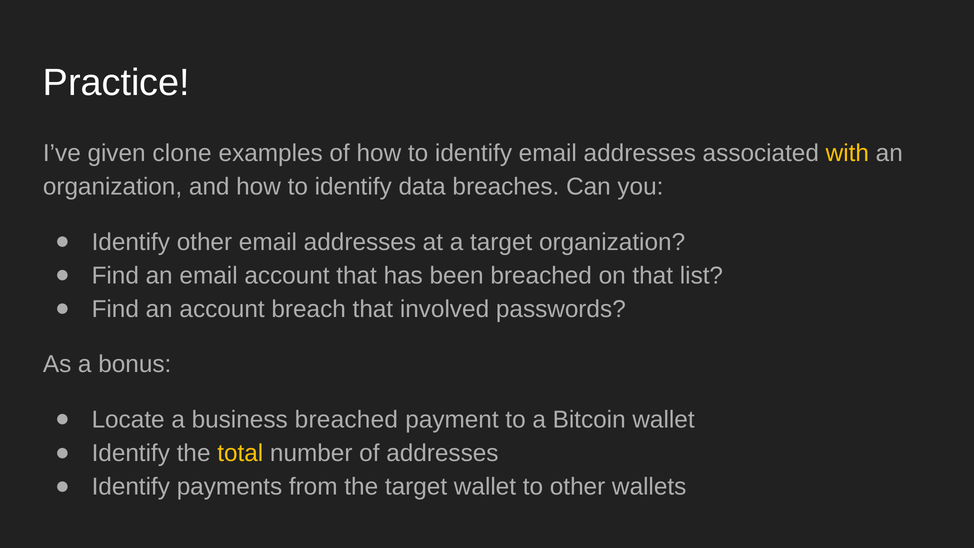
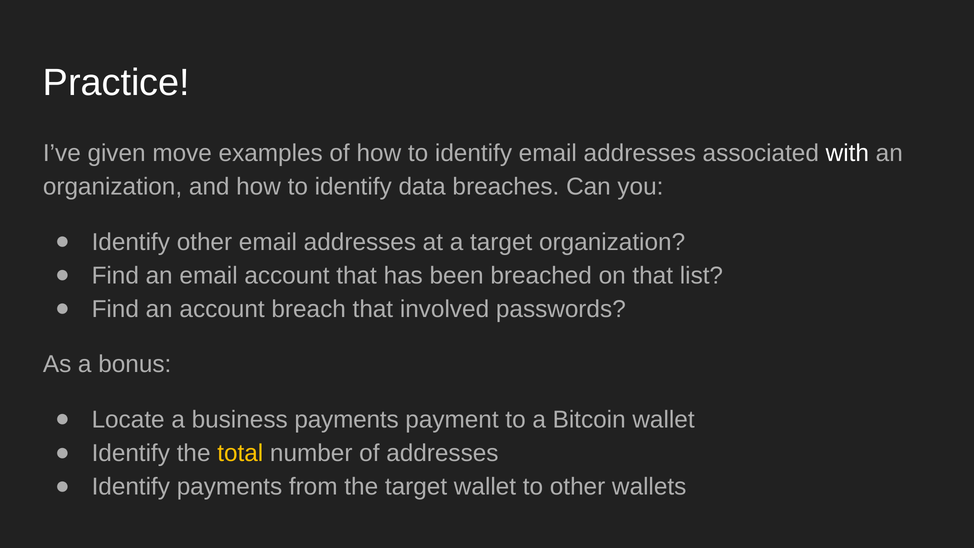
clone: clone -> move
with colour: yellow -> white
business breached: breached -> payments
